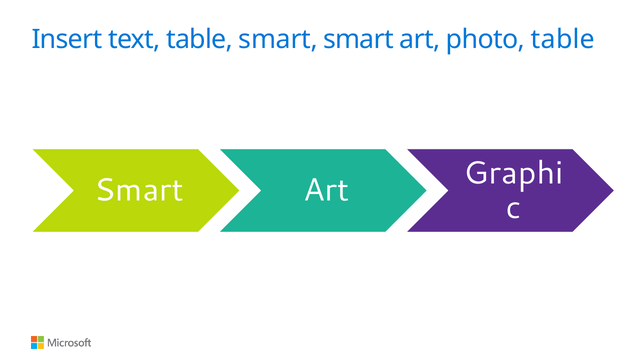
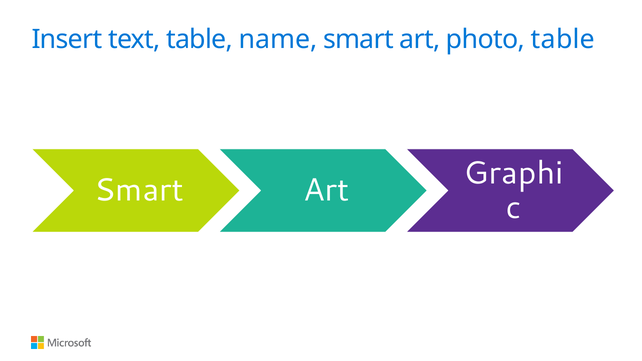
text table smart: smart -> name
